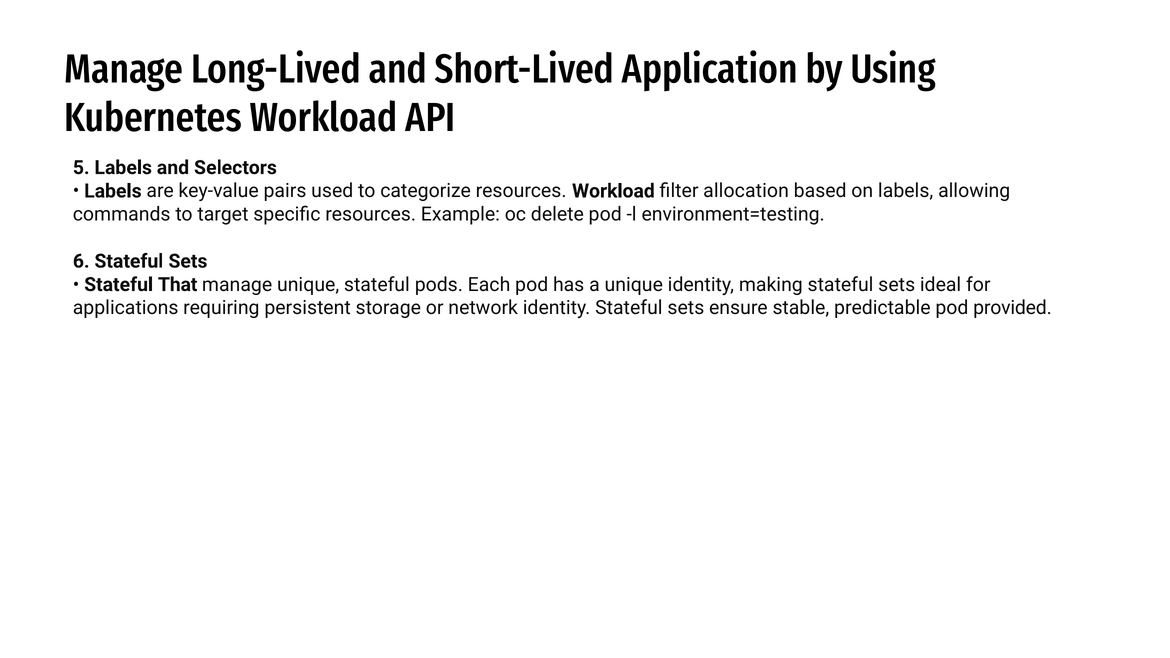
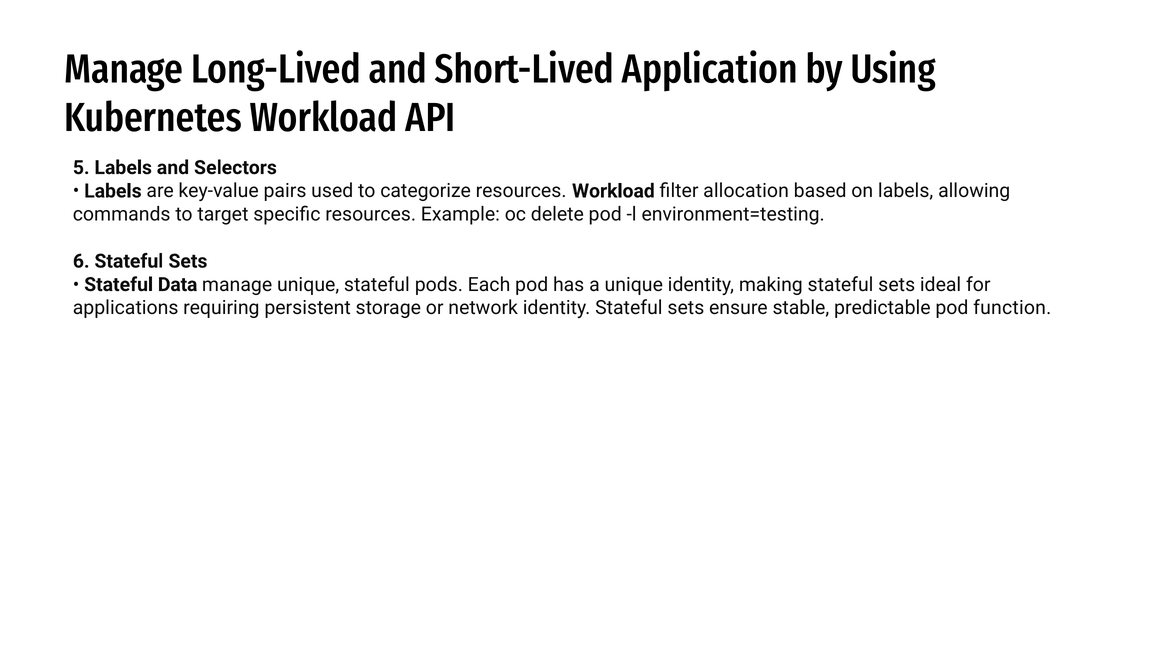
That: That -> Data
provided: provided -> function
